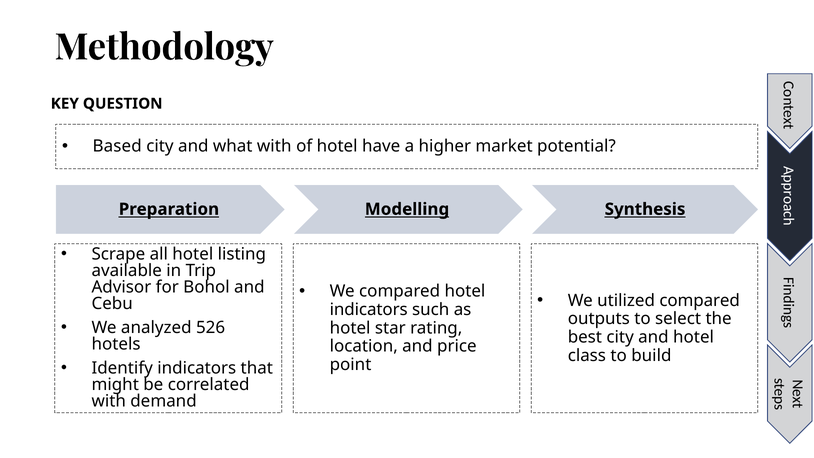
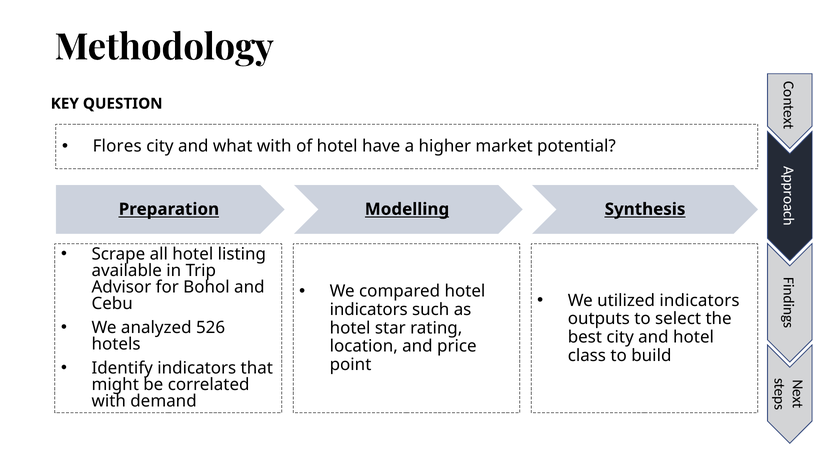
Based: Based -> Flores
utilized compared: compared -> indicators
